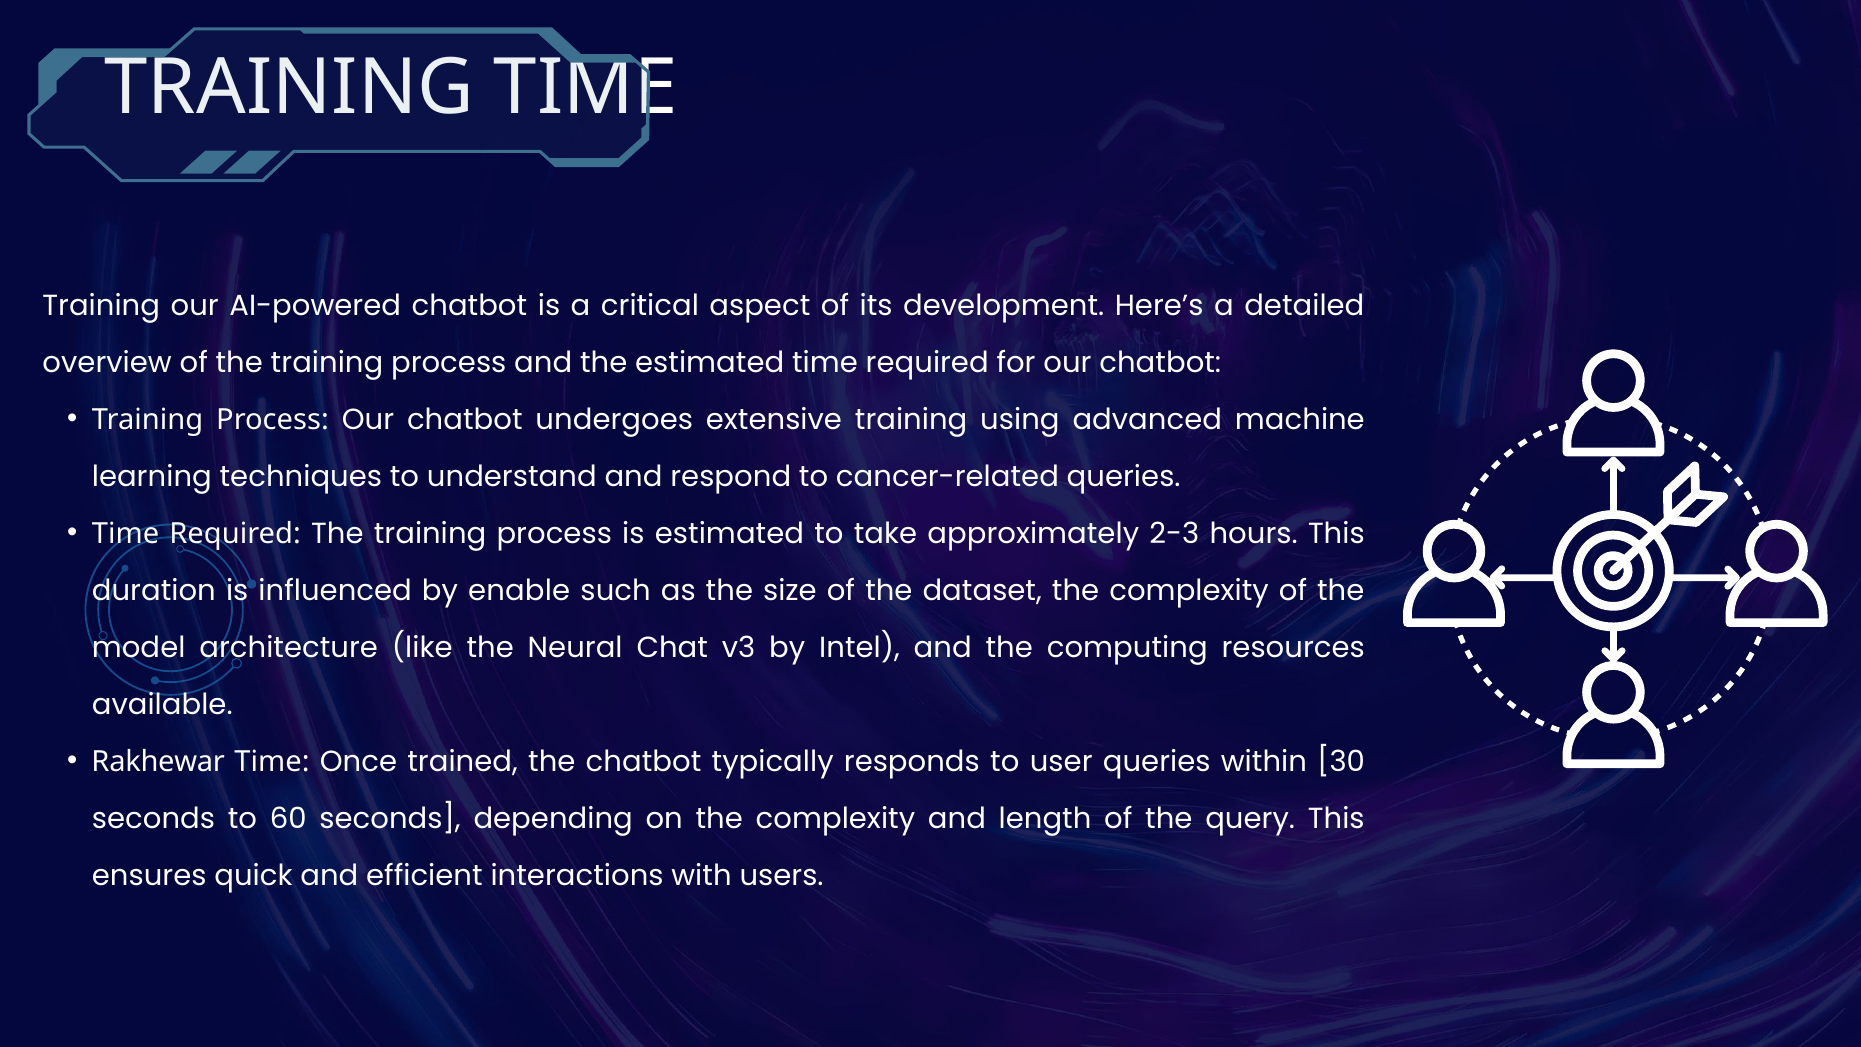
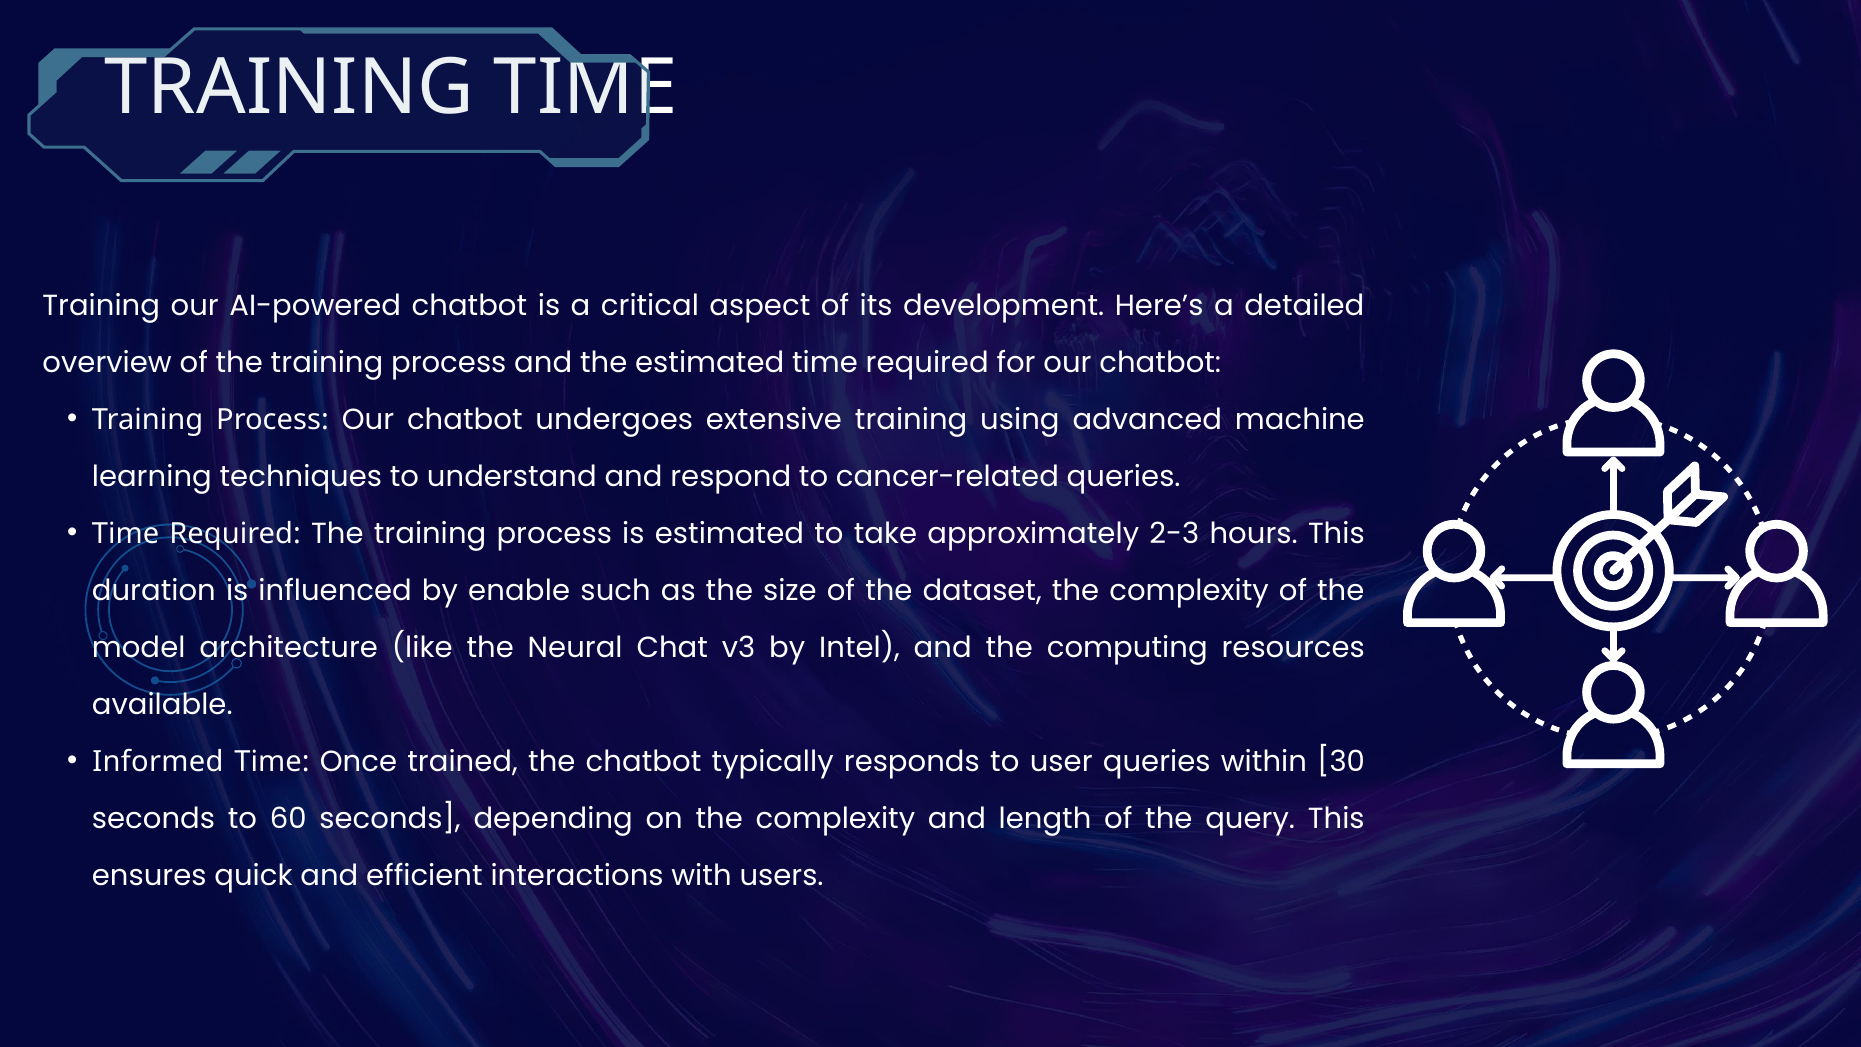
Rakhewar: Rakhewar -> Informed
